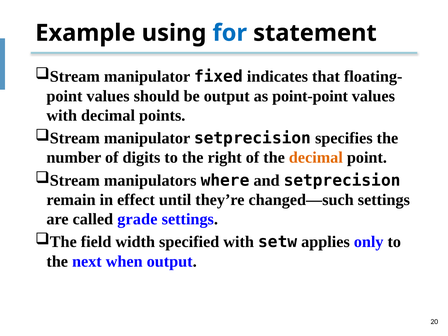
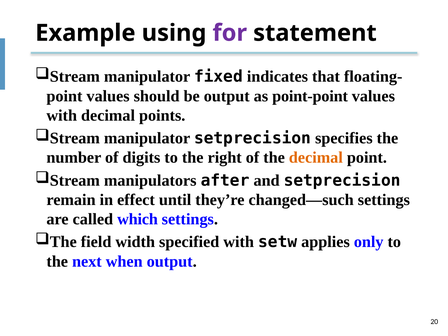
for colour: blue -> purple
where: where -> after
grade: grade -> which
